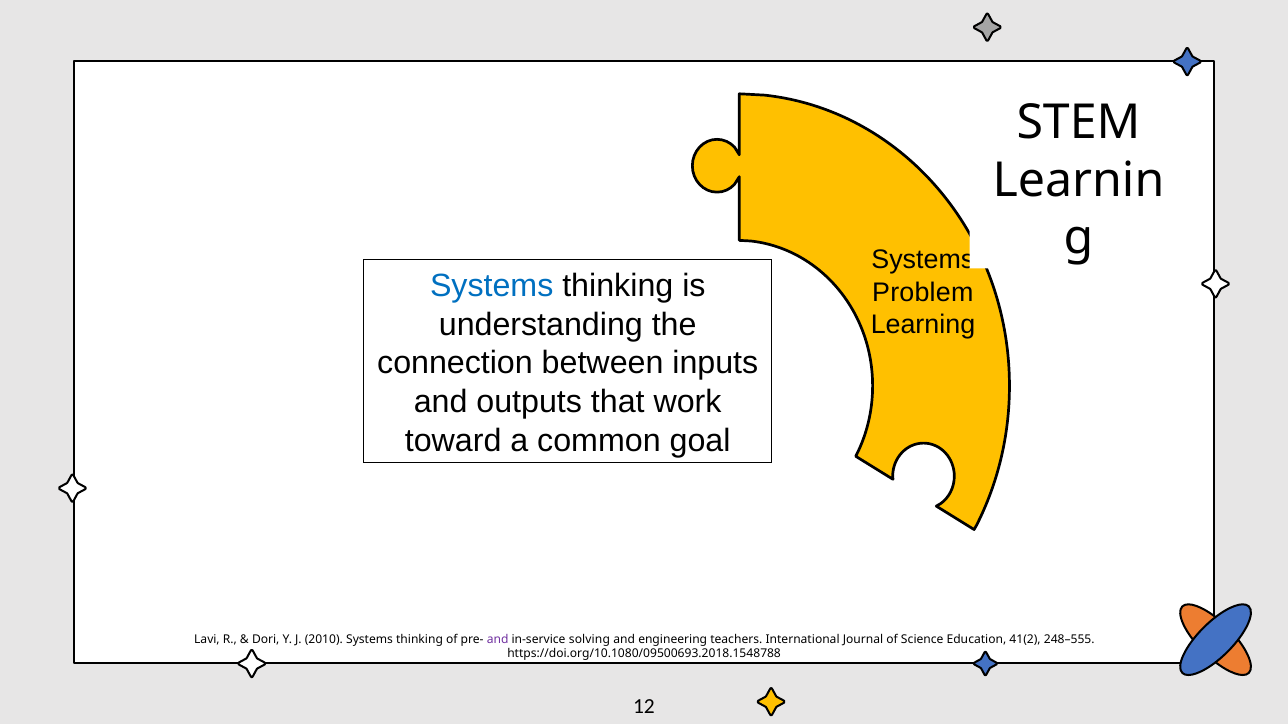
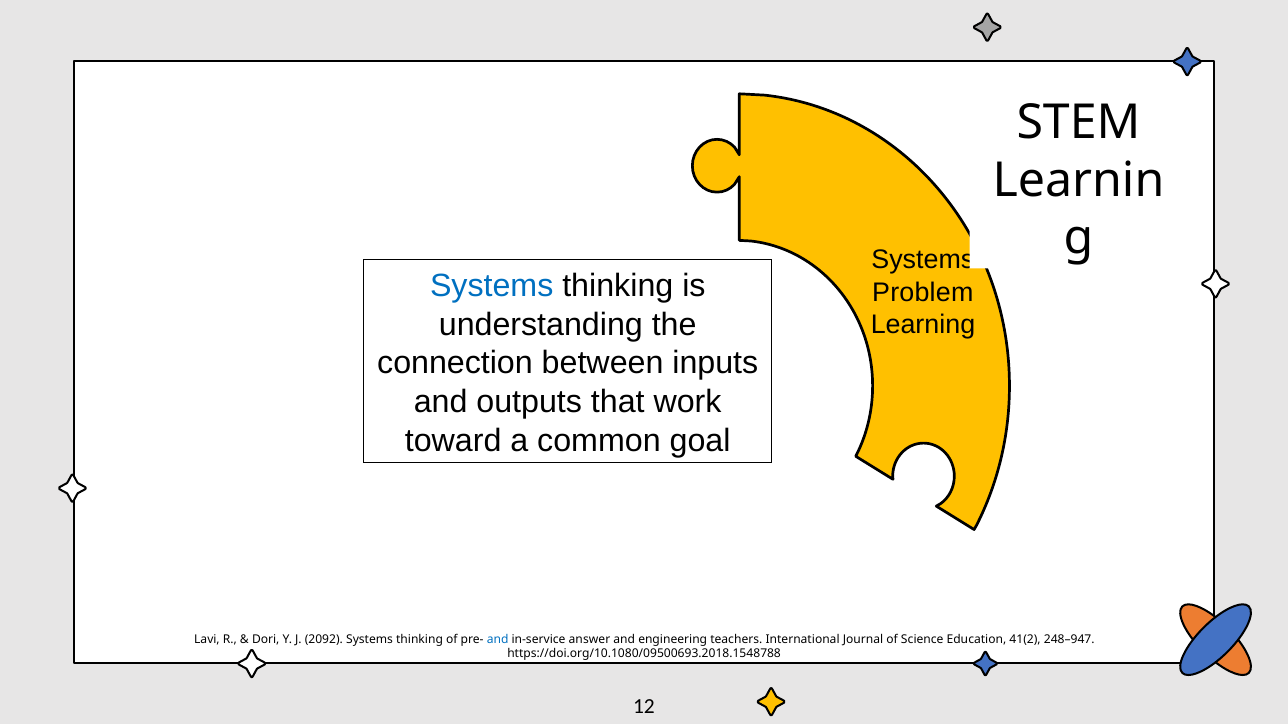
2010: 2010 -> 2092
and at (498, 640) colour: purple -> blue
solving: solving -> answer
248–555: 248–555 -> 248–947
